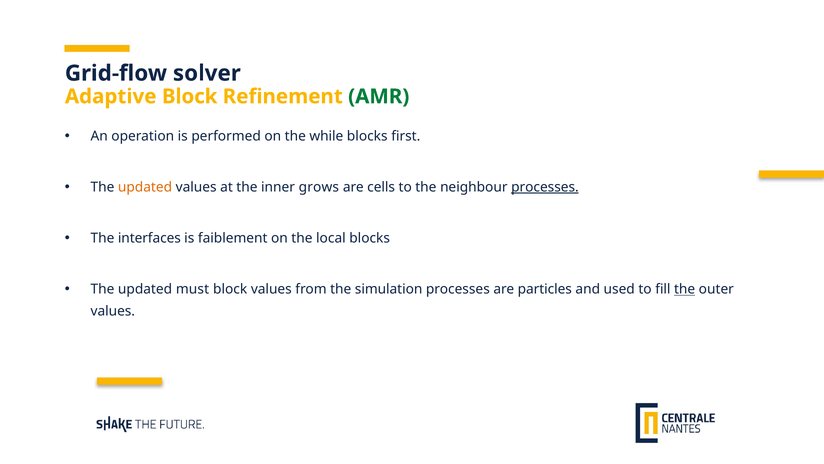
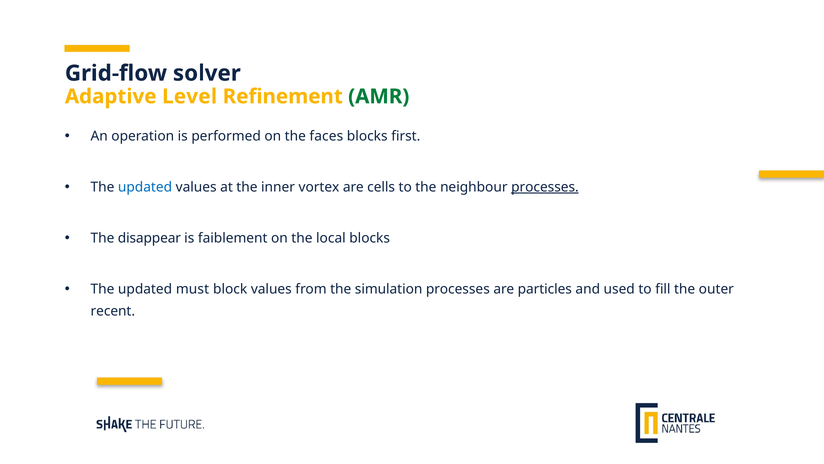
Adaptive Block: Block -> Level
while: while -> faces
updated at (145, 187) colour: orange -> blue
grows: grows -> vortex
interfaces: interfaces -> disappear
the at (685, 289) underline: present -> none
values at (113, 311): values -> recent
